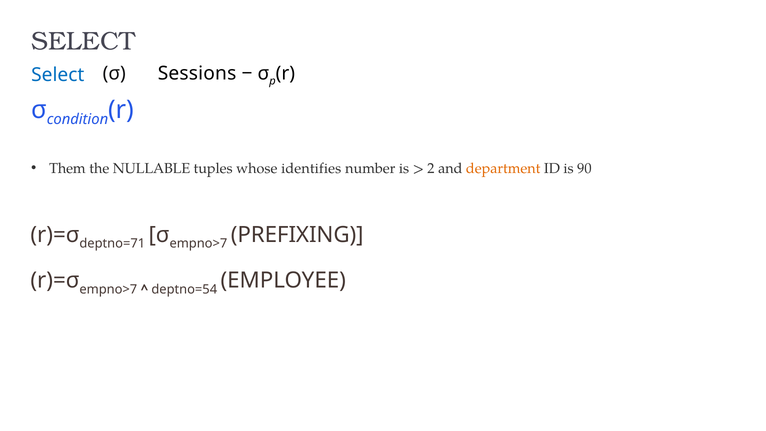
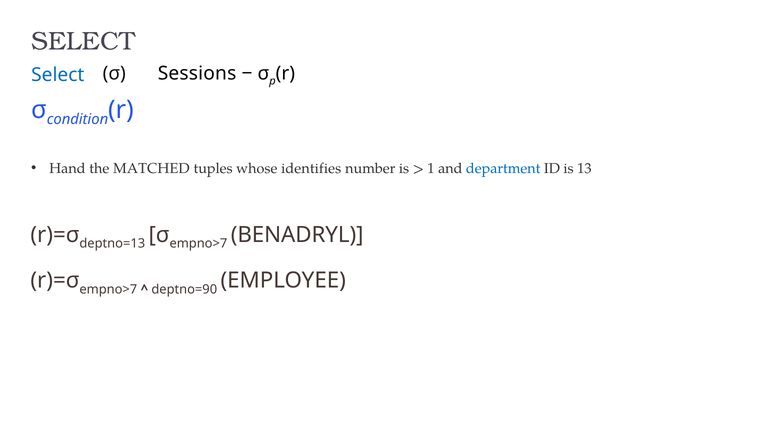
Them: Them -> Hand
NULLABLE: NULLABLE -> MATCHED
2: 2 -> 1
department colour: orange -> blue
90: 90 -> 13
deptno=71: deptno=71 -> deptno=13
PREFIXING: PREFIXING -> BENADRYL
deptno=54: deptno=54 -> deptno=90
